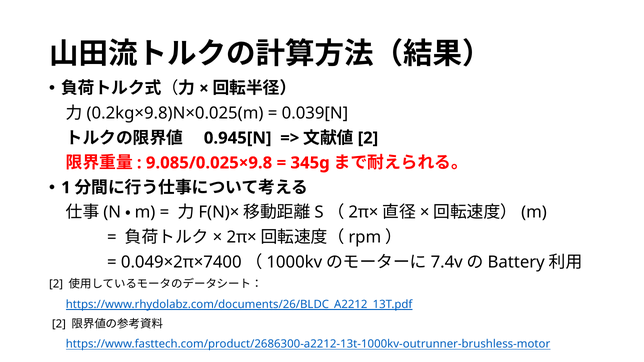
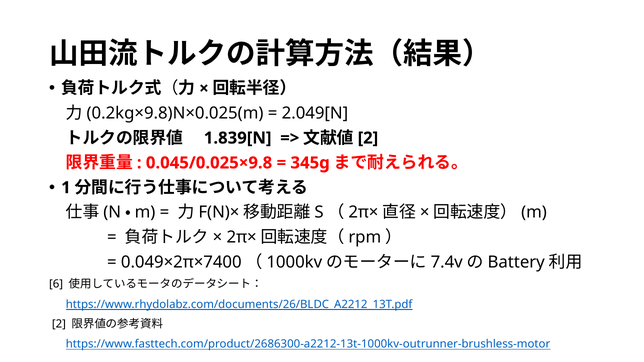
0.039[N: 0.039[N -> 2.049[N
0.945[N: 0.945[N -> 1.839[N
9.085/0.025×9.8: 9.085/0.025×9.8 -> 0.045/0.025×9.8
2 at (56, 284): 2 -> 6
